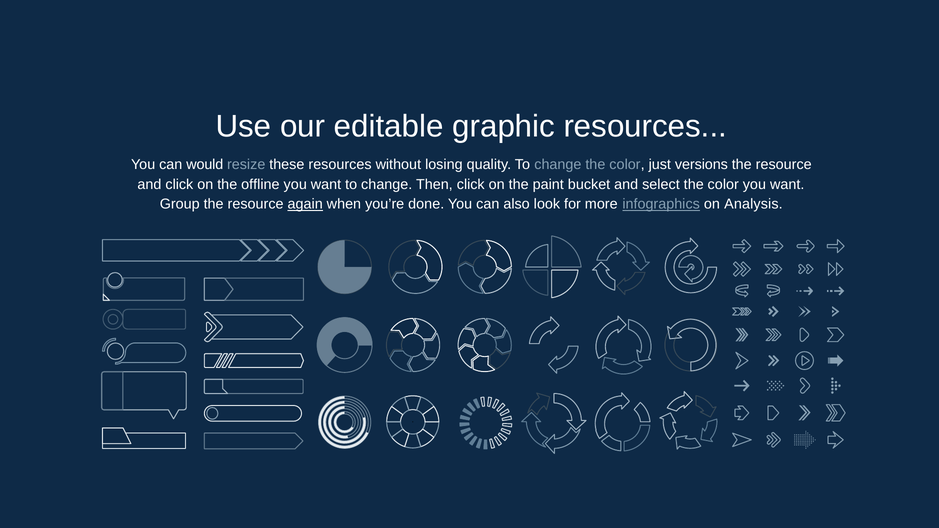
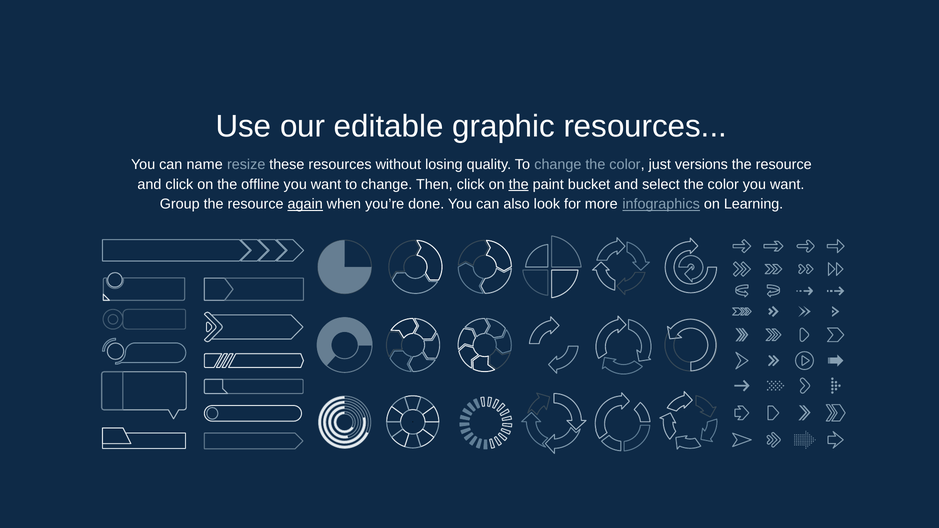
would: would -> name
the at (519, 185) underline: none -> present
Analysis: Analysis -> Learning
